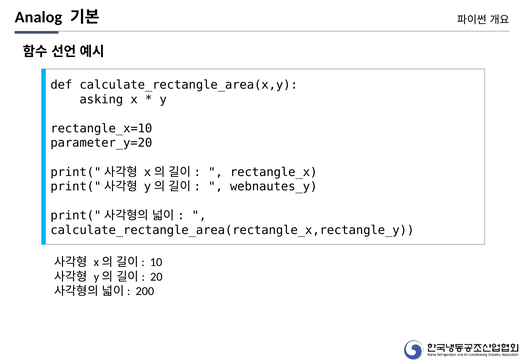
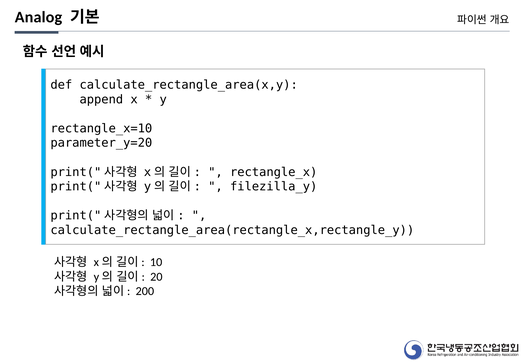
asking: asking -> append
webnautes_y: webnautes_y -> filezilla_y
